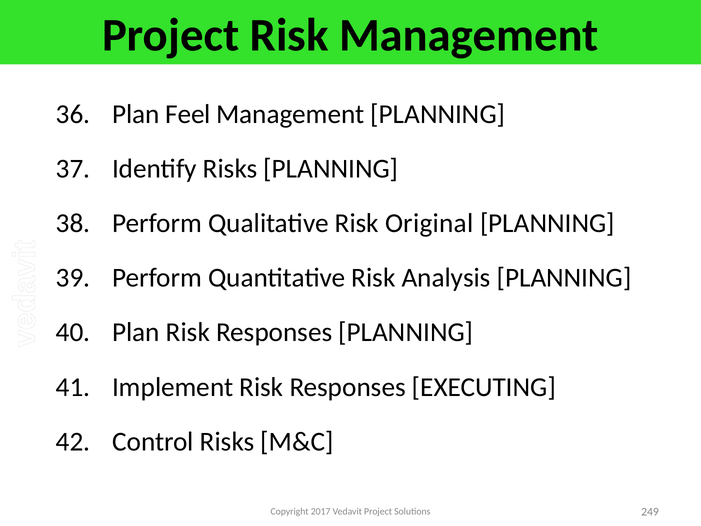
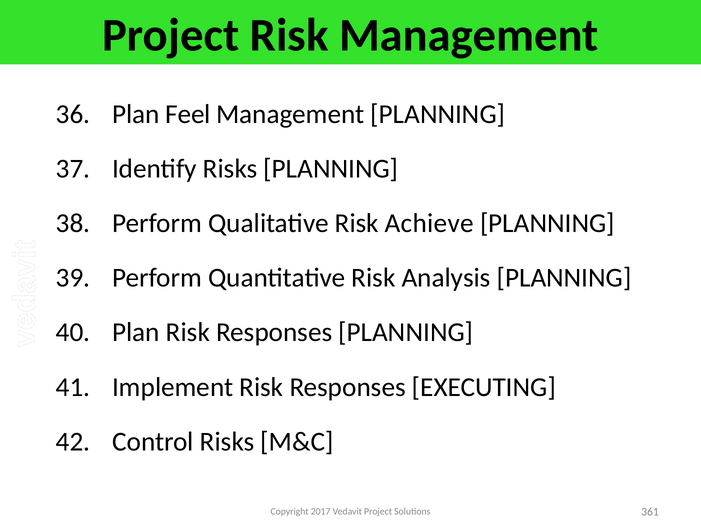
Original: Original -> Achieve
249: 249 -> 361
